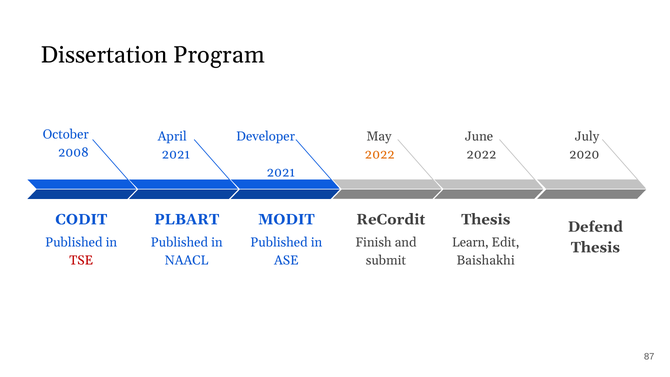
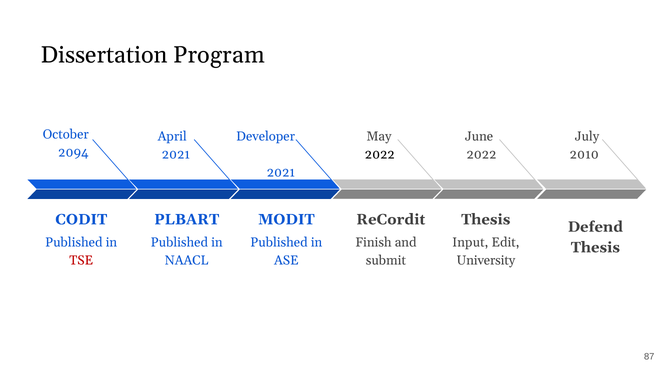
2008: 2008 -> 2094
2022 at (380, 154) colour: orange -> black
2020: 2020 -> 2010
Learn: Learn -> Input
Baishakhi: Baishakhi -> University
